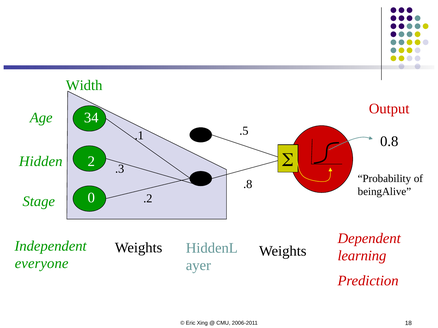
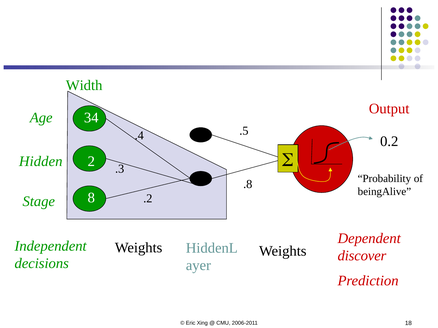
.1: .1 -> .4
0.8: 0.8 -> 0.2
0: 0 -> 8
learning: learning -> discover
everyone: everyone -> decisions
